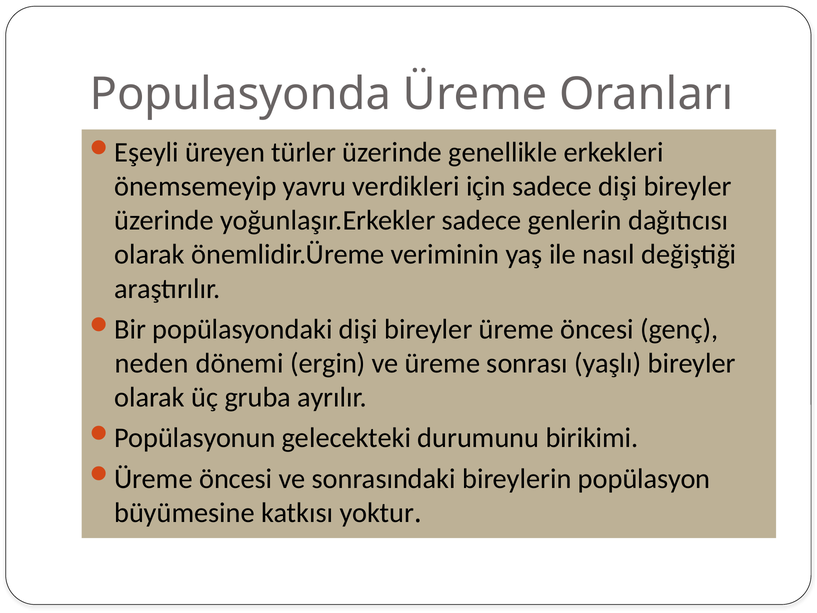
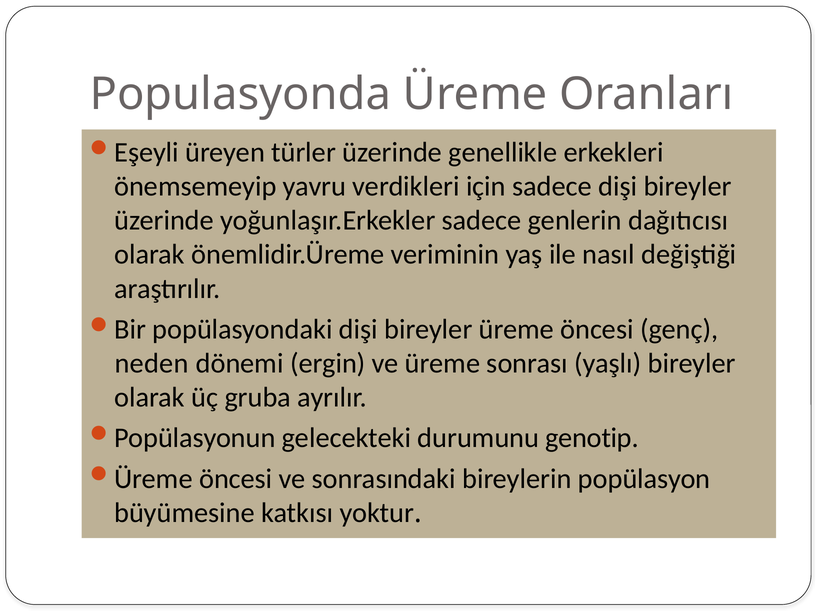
birikimi: birikimi -> genotip
